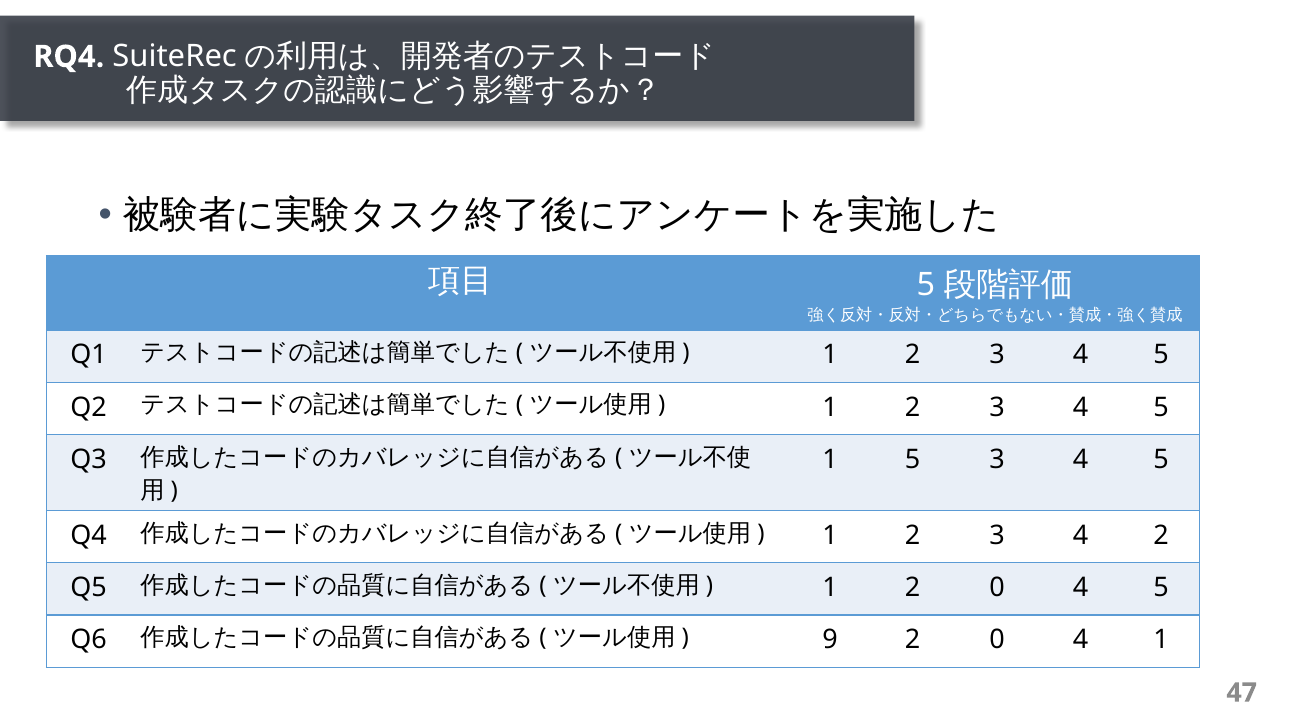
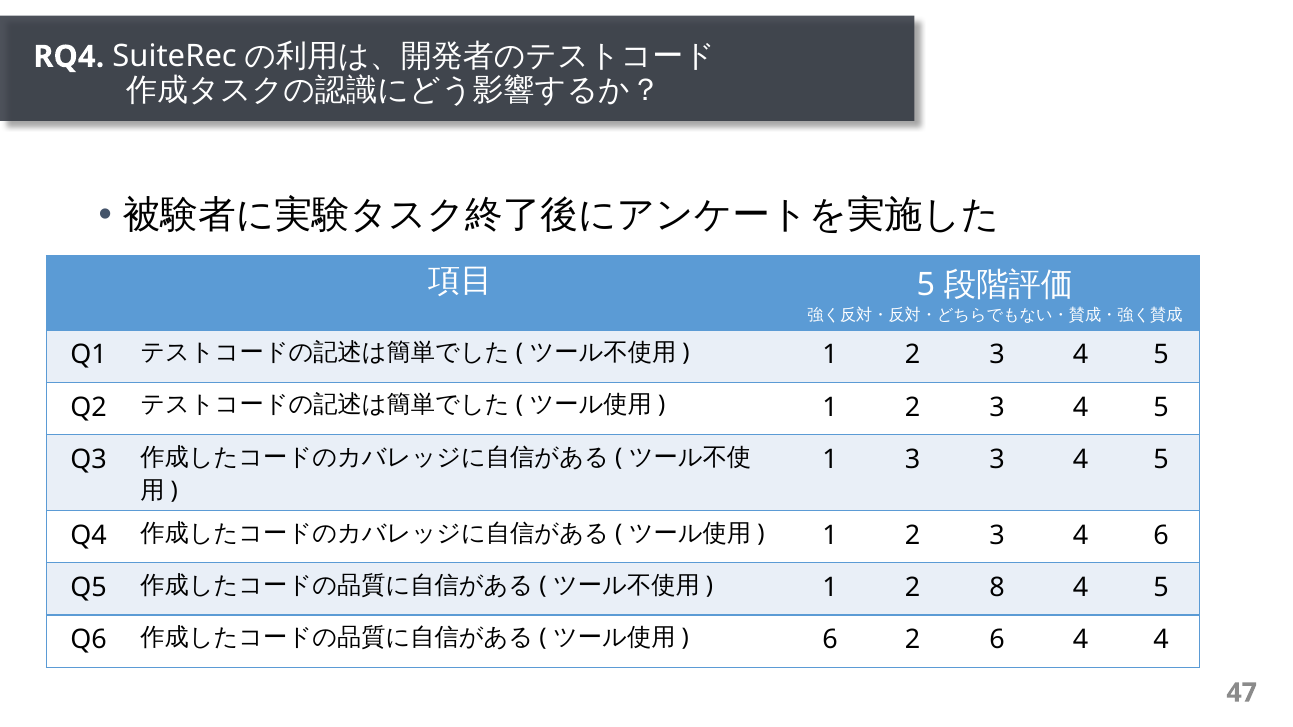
1 5: 5 -> 3
4 2: 2 -> 6
1 2 0: 0 -> 8
9 at (830, 640): 9 -> 6
0 at (997, 640): 0 -> 6
4 1: 1 -> 4
